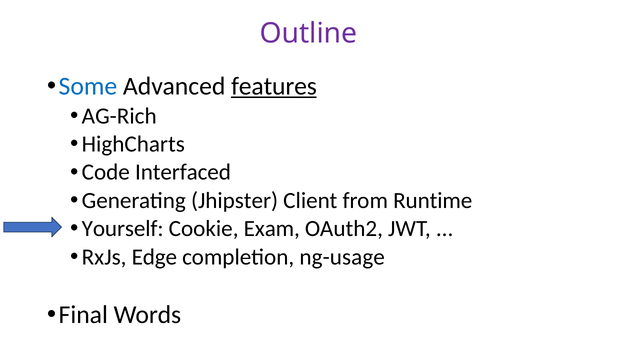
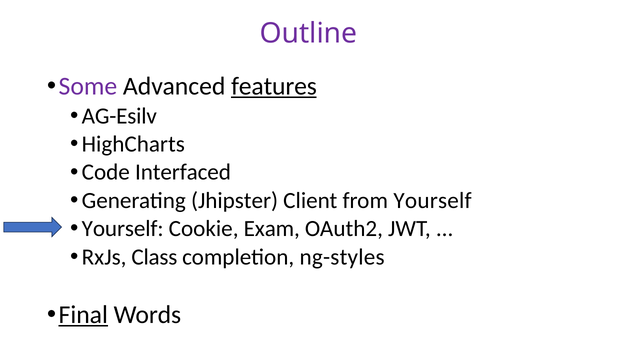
Some colour: blue -> purple
AG-Rich: AG-Rich -> AG-Esilv
from Runtime: Runtime -> Yourself
Edge: Edge -> Class
ng-usage: ng-usage -> ng-styles
Final underline: none -> present
